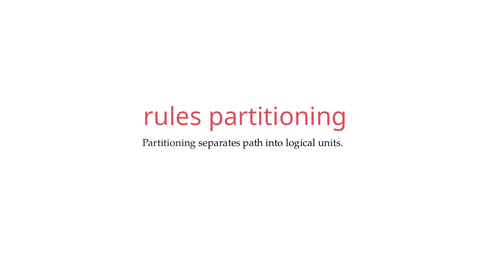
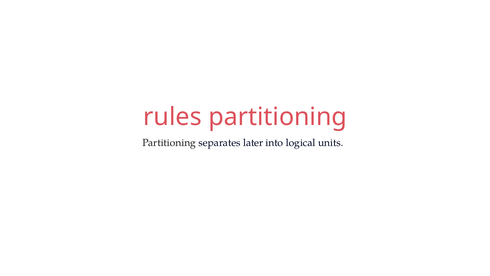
path: path -> later
